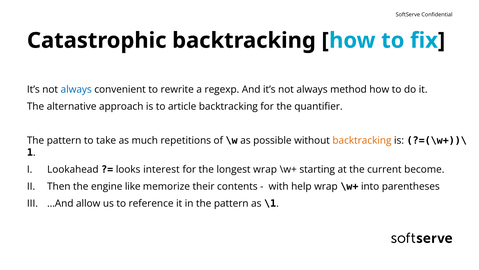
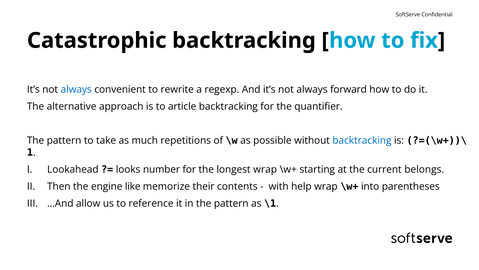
method: method -> forward
backtracking at (362, 140) colour: orange -> blue
interest: interest -> number
become: become -> belongs
